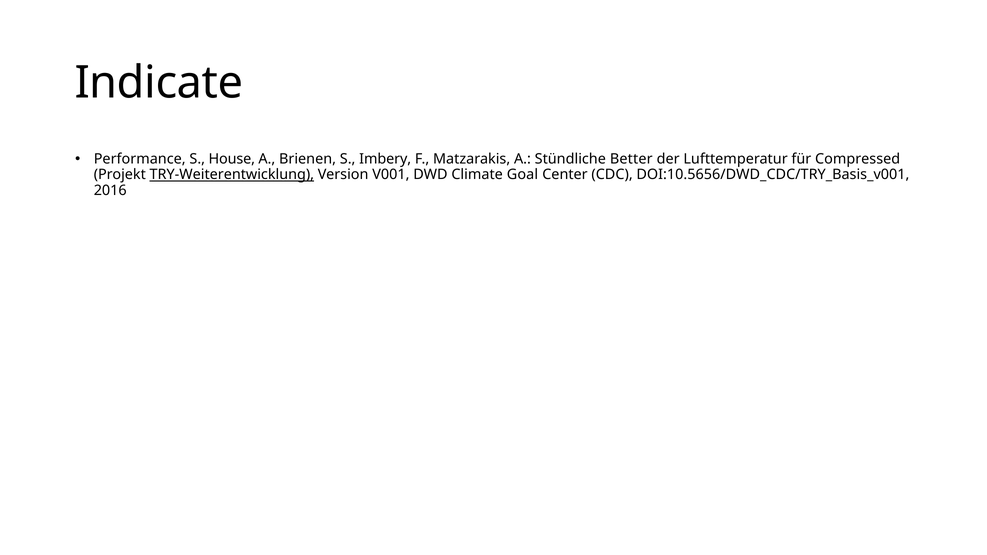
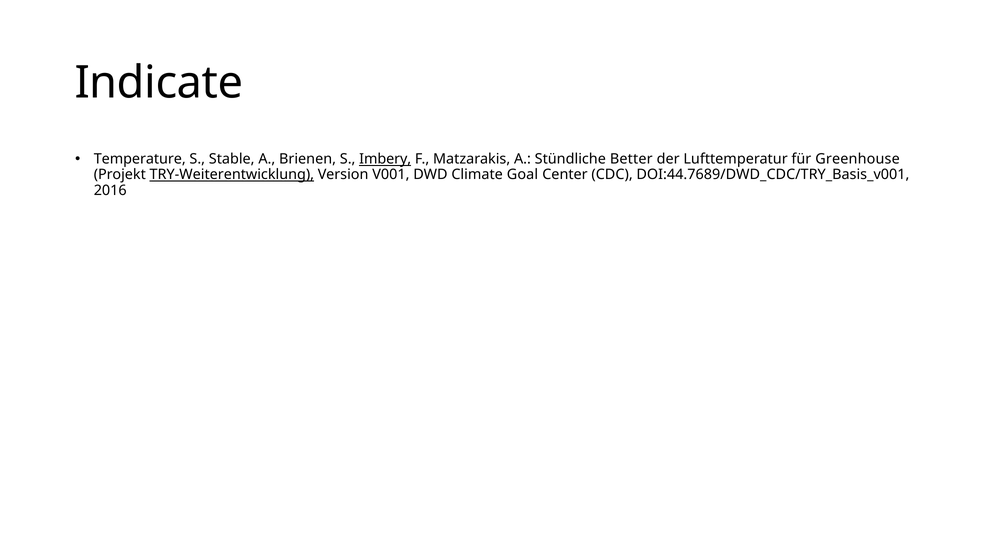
Performance: Performance -> Temperature
House: House -> Stable
Imbery underline: none -> present
Compressed: Compressed -> Greenhouse
DOI:10.5656/DWD_CDC/TRY_Basis_v001: DOI:10.5656/DWD_CDC/TRY_Basis_v001 -> DOI:44.7689/DWD_CDC/TRY_Basis_v001
